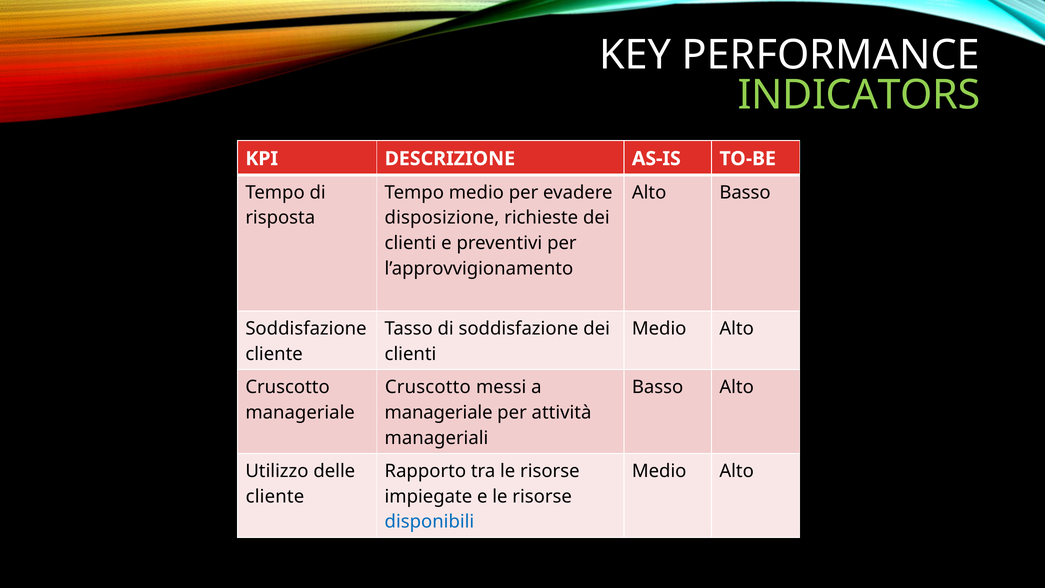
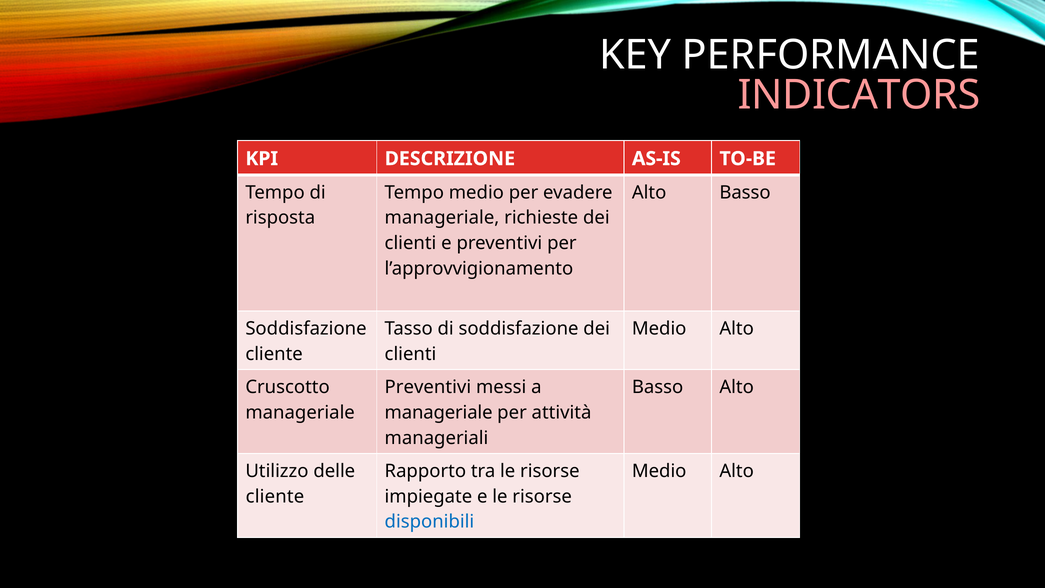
INDICATORS colour: light green -> pink
disposizione at (442, 218): disposizione -> manageriale
Cruscotto at (428, 387): Cruscotto -> Preventivi
